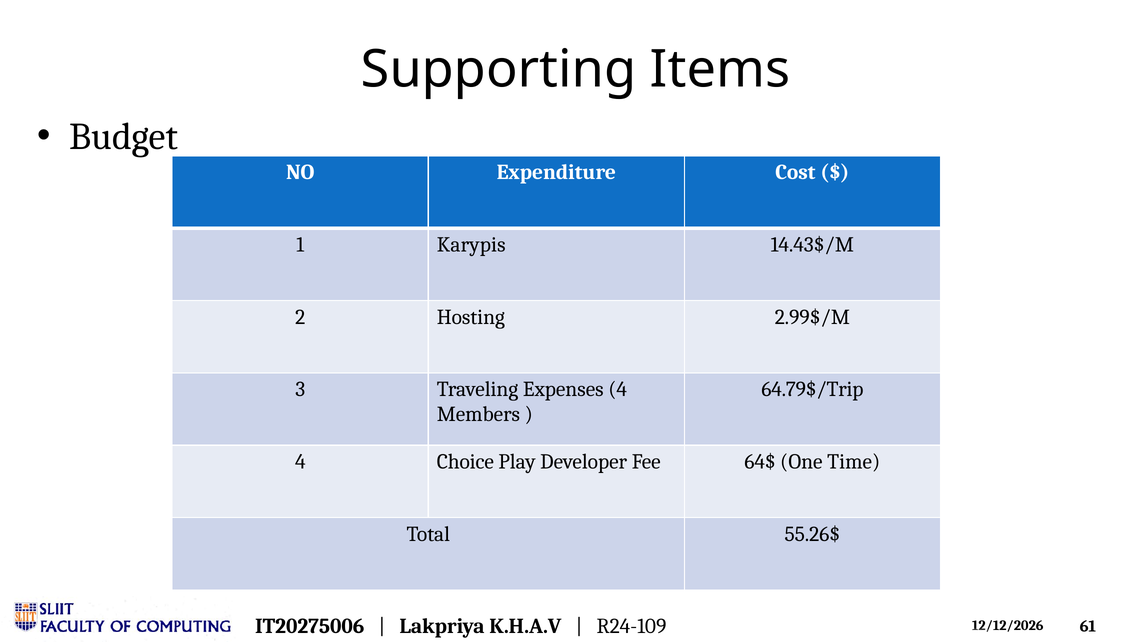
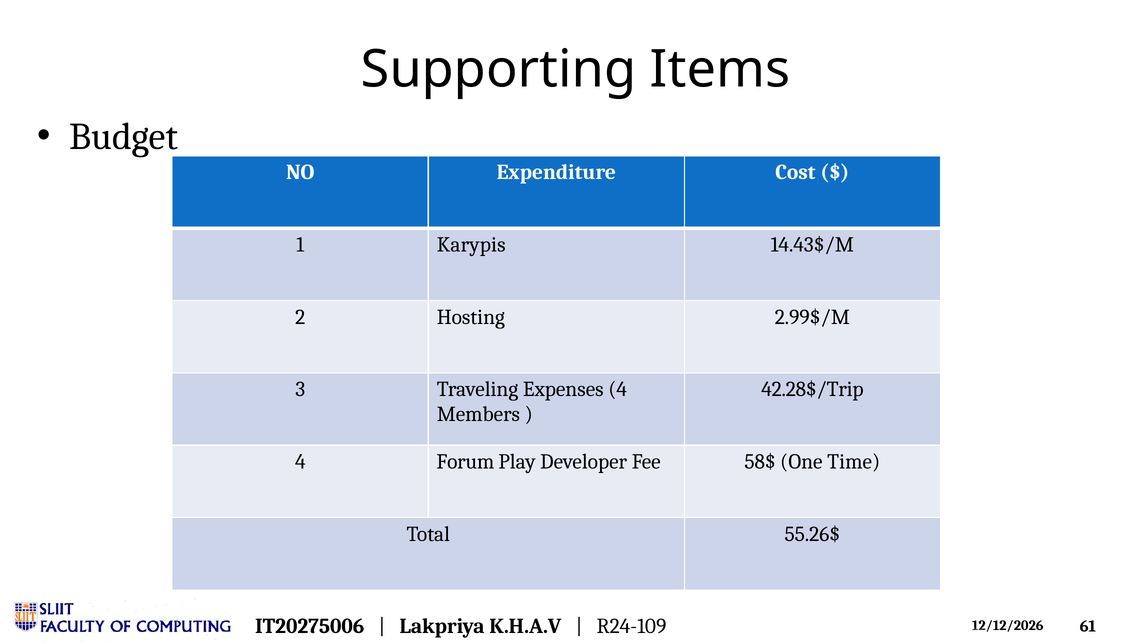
64.79$/Trip: 64.79$/Trip -> 42.28$/Trip
Choice: Choice -> Forum
64$: 64$ -> 58$
